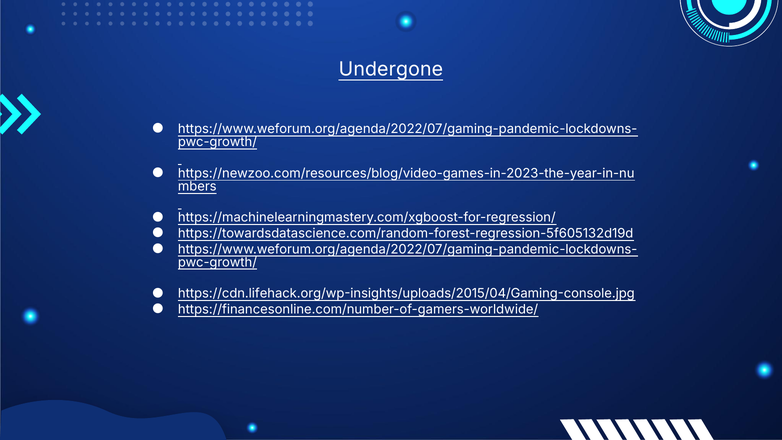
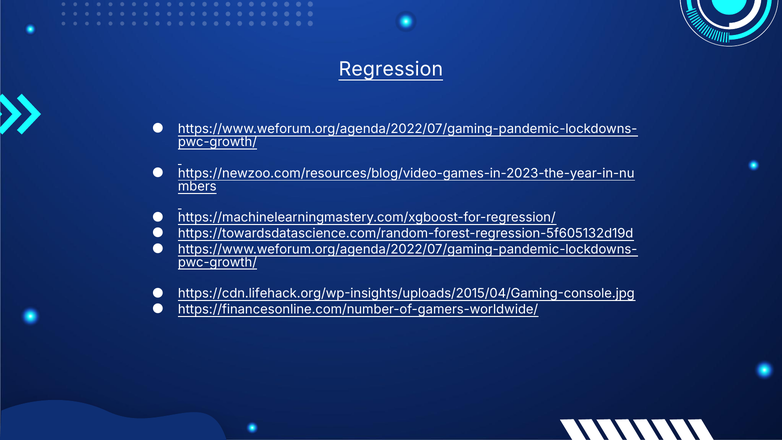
Undergone: Undergone -> Regression
